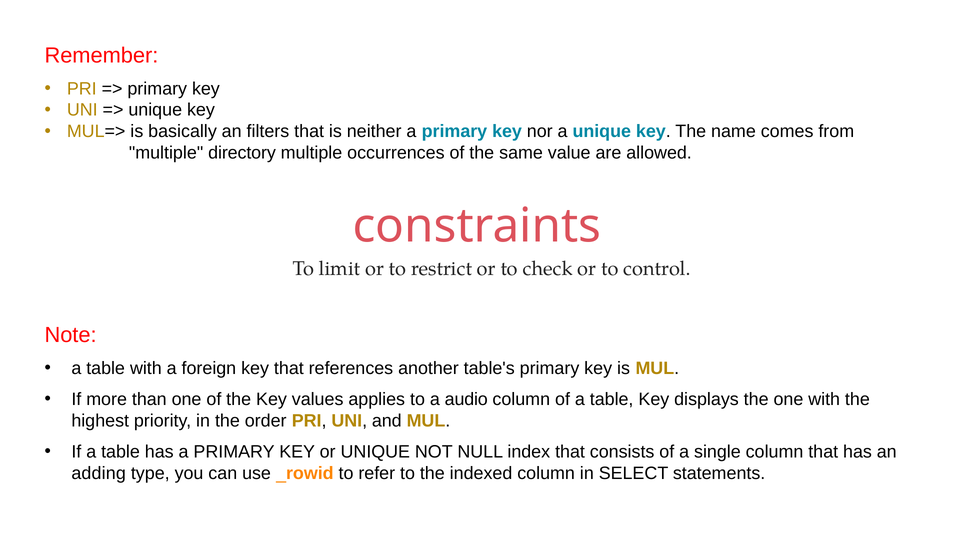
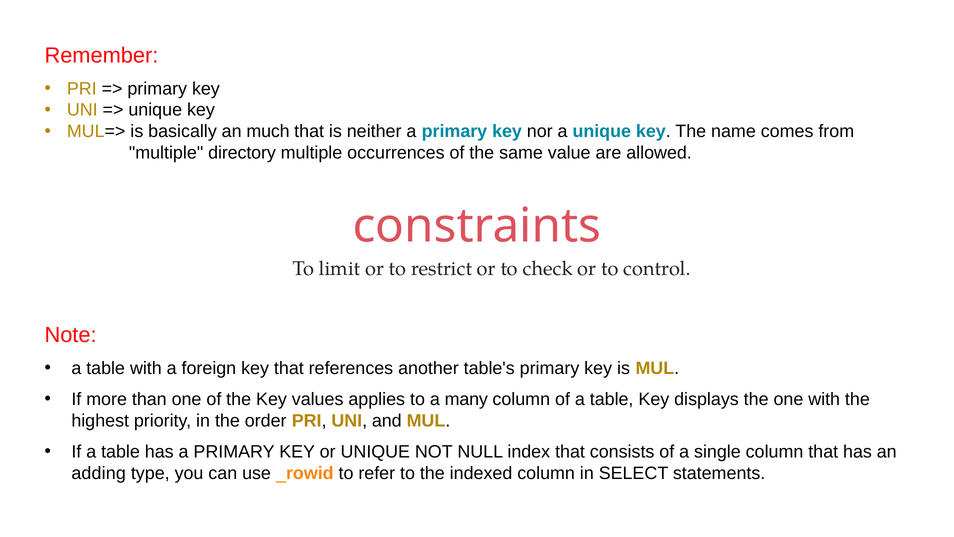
filters: filters -> much
audio: audio -> many
